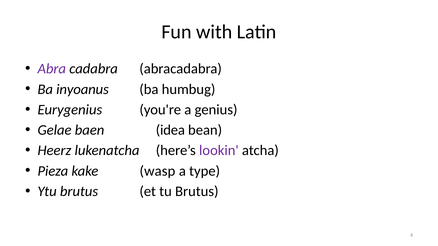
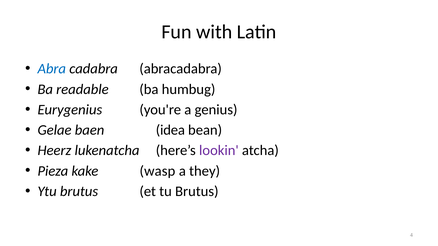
Abra colour: purple -> blue
inyoanus: inyoanus -> readable
type: type -> they
